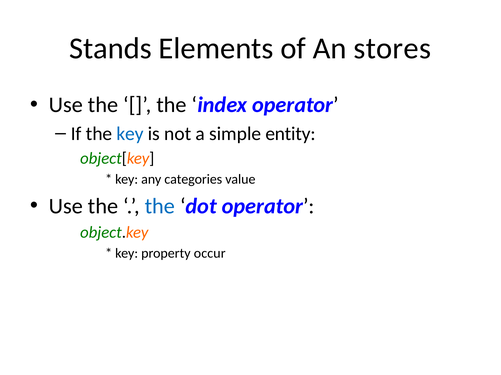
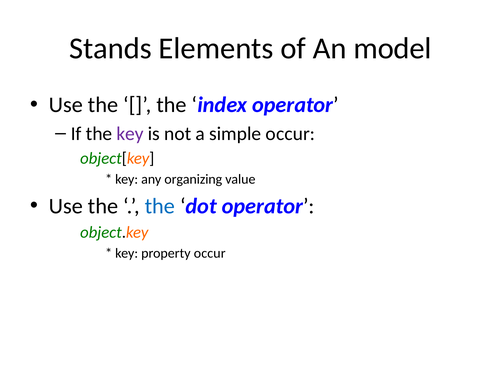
stores: stores -> model
key at (130, 134) colour: blue -> purple
simple entity: entity -> occur
categories: categories -> organizing
